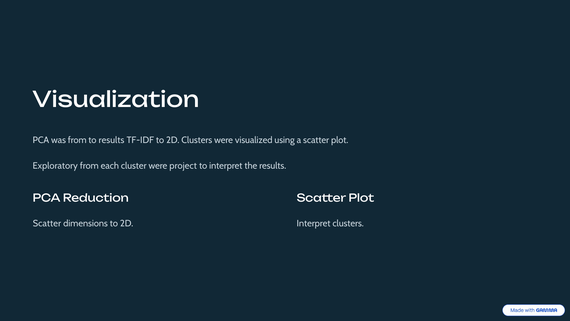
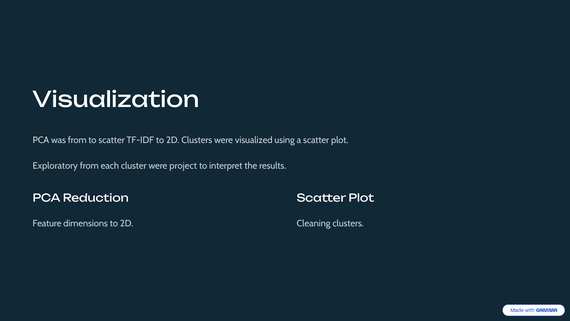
to results: results -> scatter
Scatter at (47, 223): Scatter -> Feature
Interpret at (314, 223): Interpret -> Cleaning
